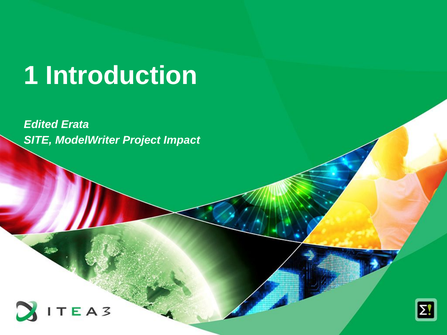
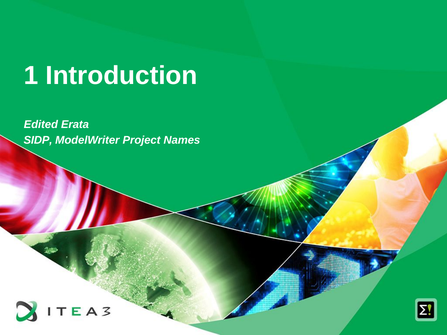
SITE: SITE -> SIDP
Impact: Impact -> Names
